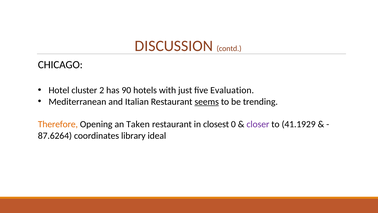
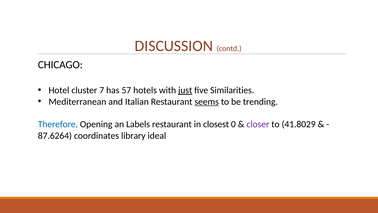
2: 2 -> 7
90: 90 -> 57
just underline: none -> present
Evaluation: Evaluation -> Similarities
Therefore colour: orange -> blue
Taken: Taken -> Labels
41.1929: 41.1929 -> 41.8029
